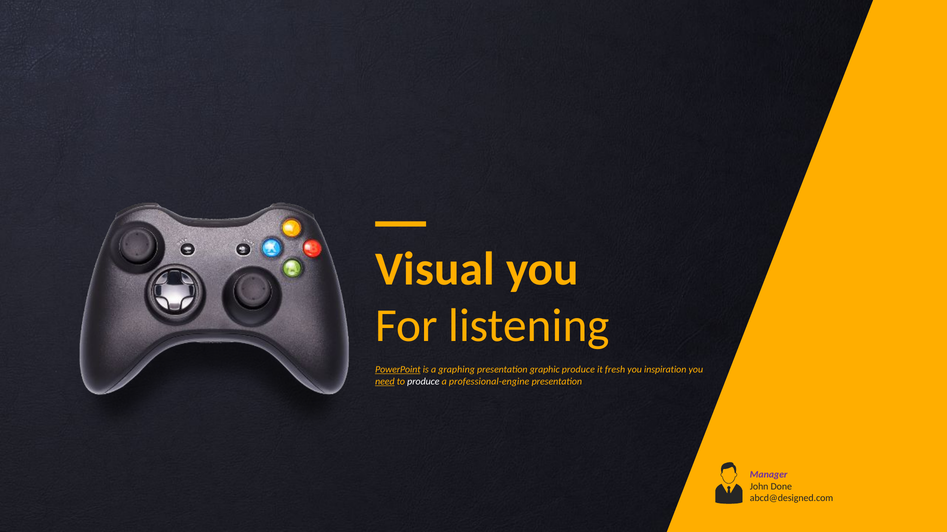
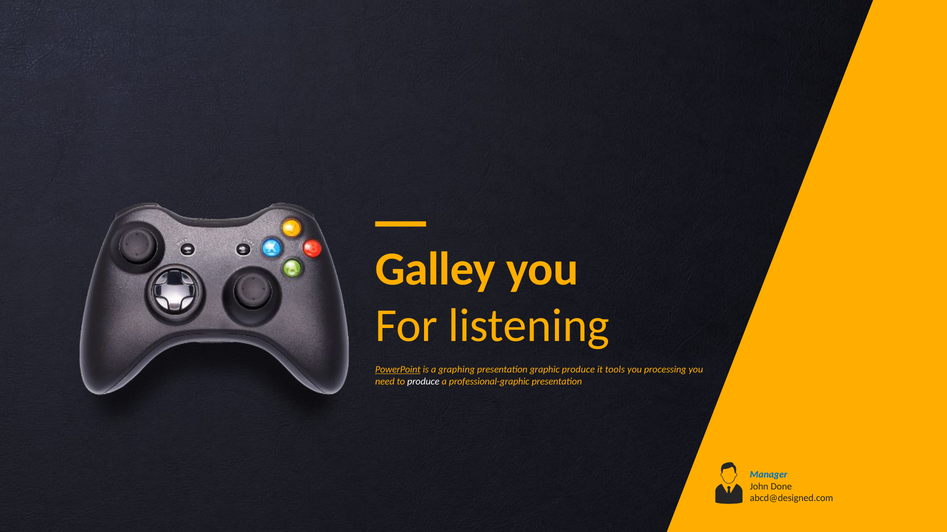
Visual: Visual -> Galley
fresh: fresh -> tools
inspiration: inspiration -> processing
need underline: present -> none
professional-engine: professional-engine -> professional-graphic
Manager colour: purple -> blue
